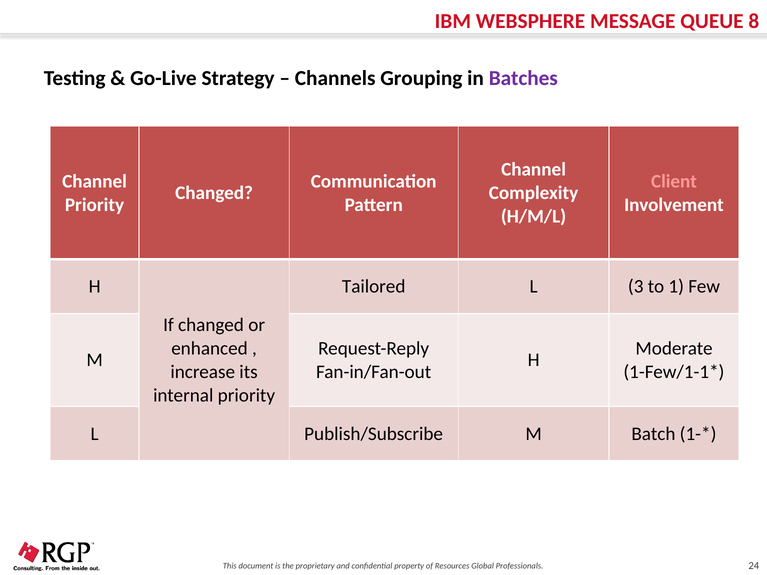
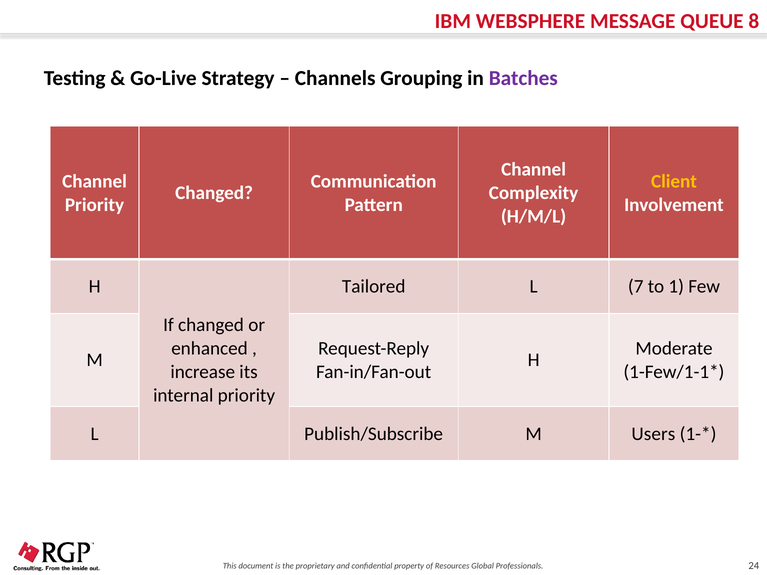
Client colour: pink -> yellow
3: 3 -> 7
Batch: Batch -> Users
